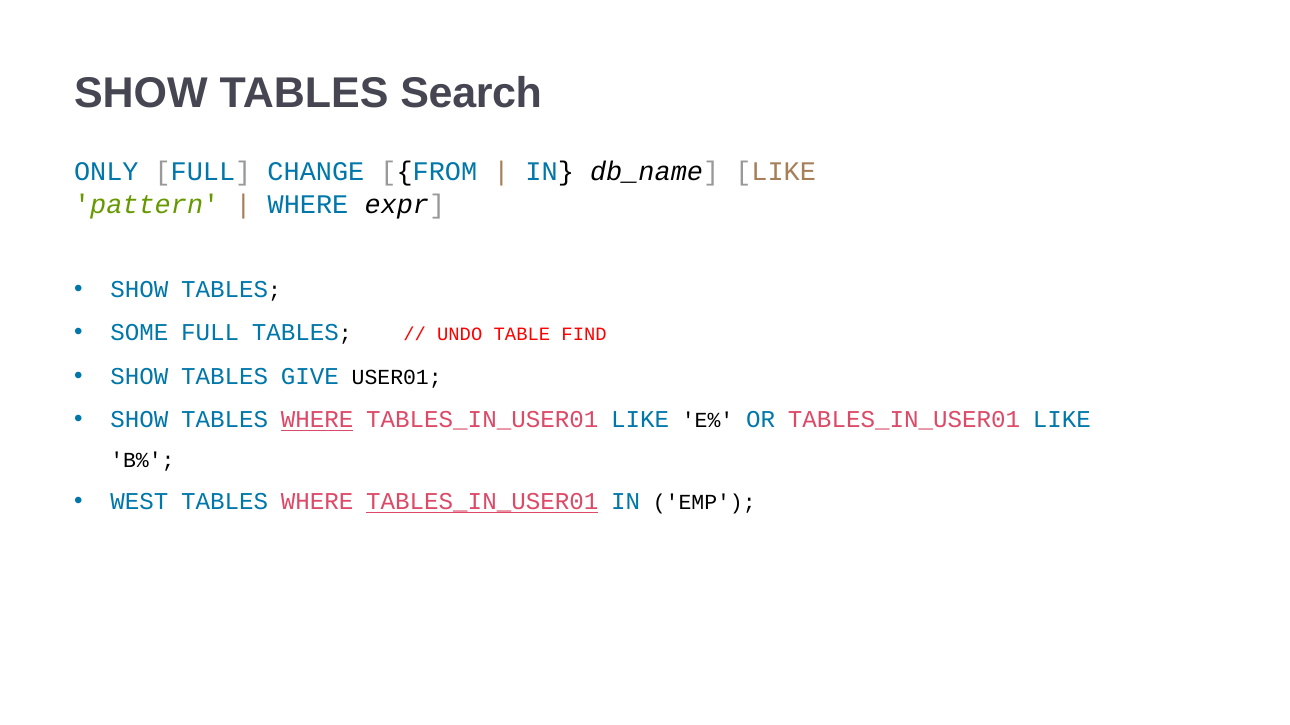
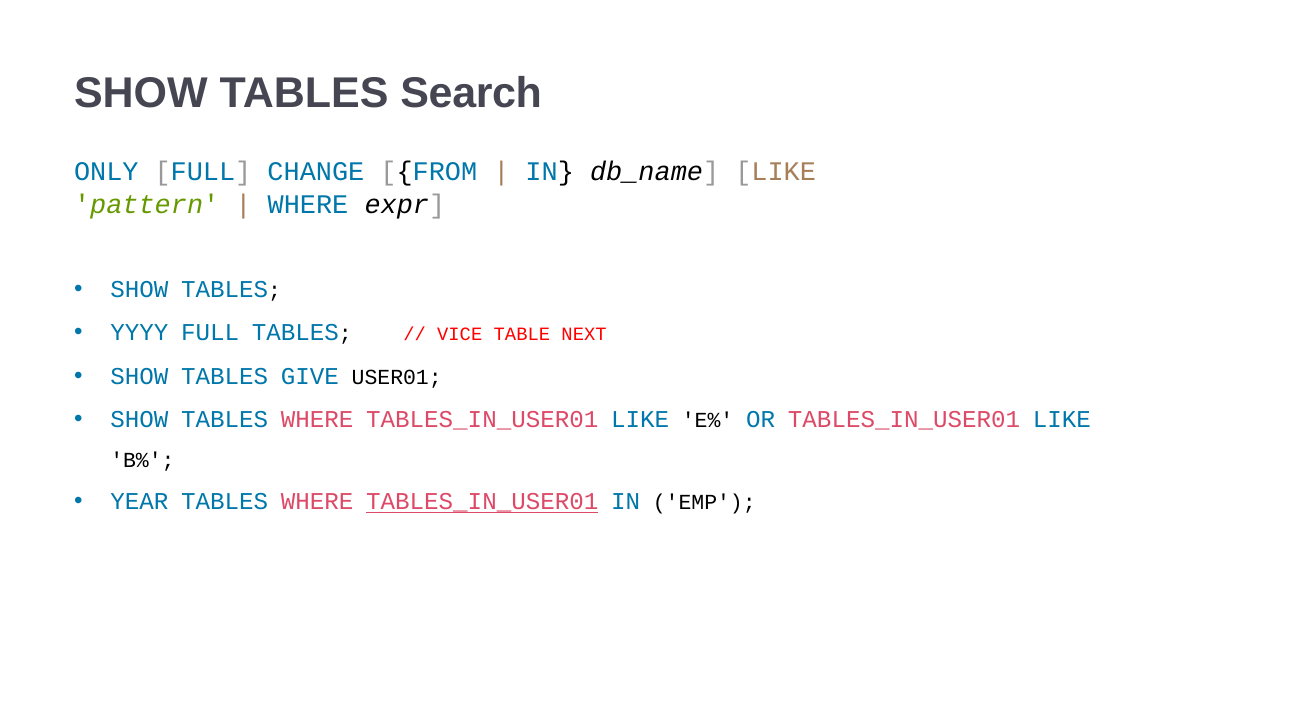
SOME: SOME -> YYYY
UNDO: UNDO -> VICE
FIND: FIND -> NEXT
WHERE at (317, 420) underline: present -> none
WEST: WEST -> YEAR
